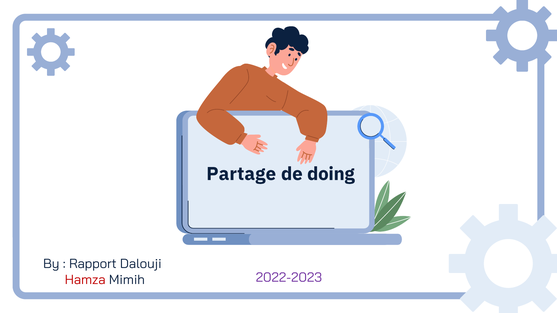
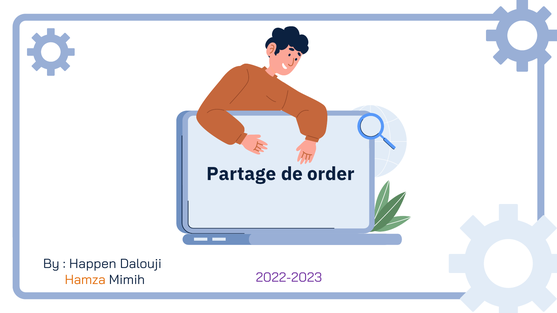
doing: doing -> order
Rapport: Rapport -> Happen
Hamza colour: red -> orange
